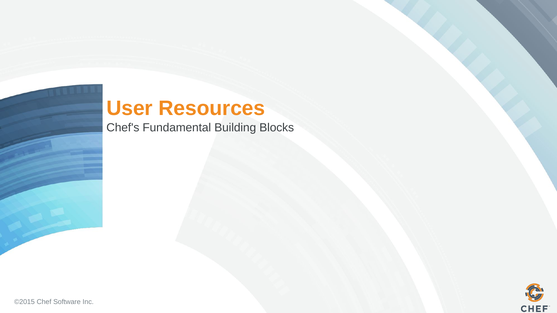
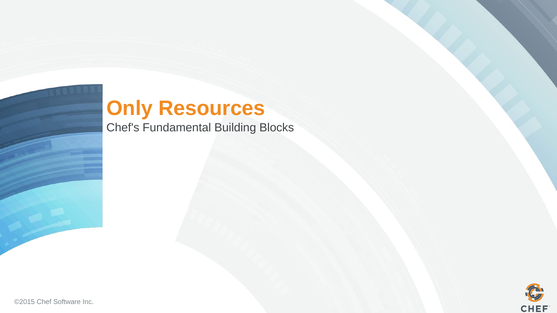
User: User -> Only
